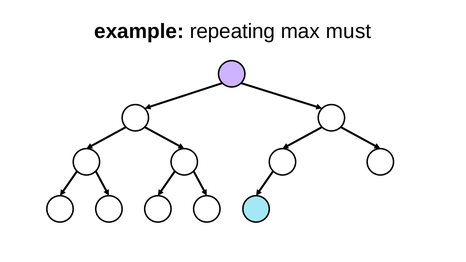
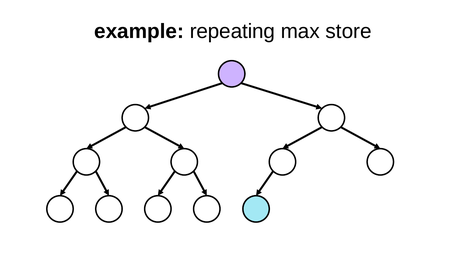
must: must -> store
